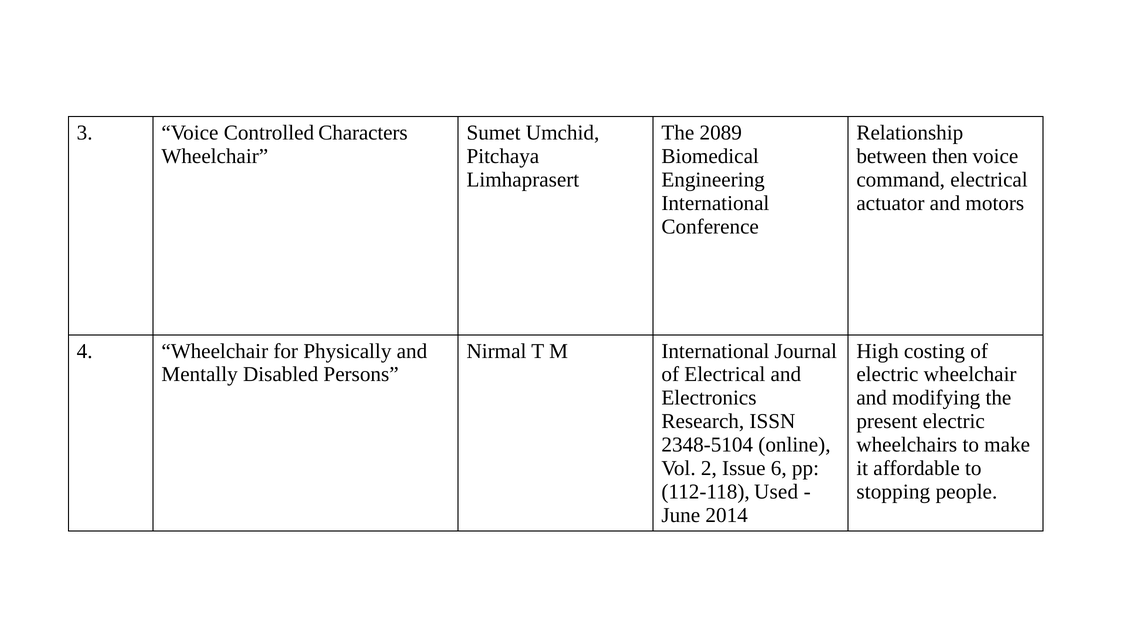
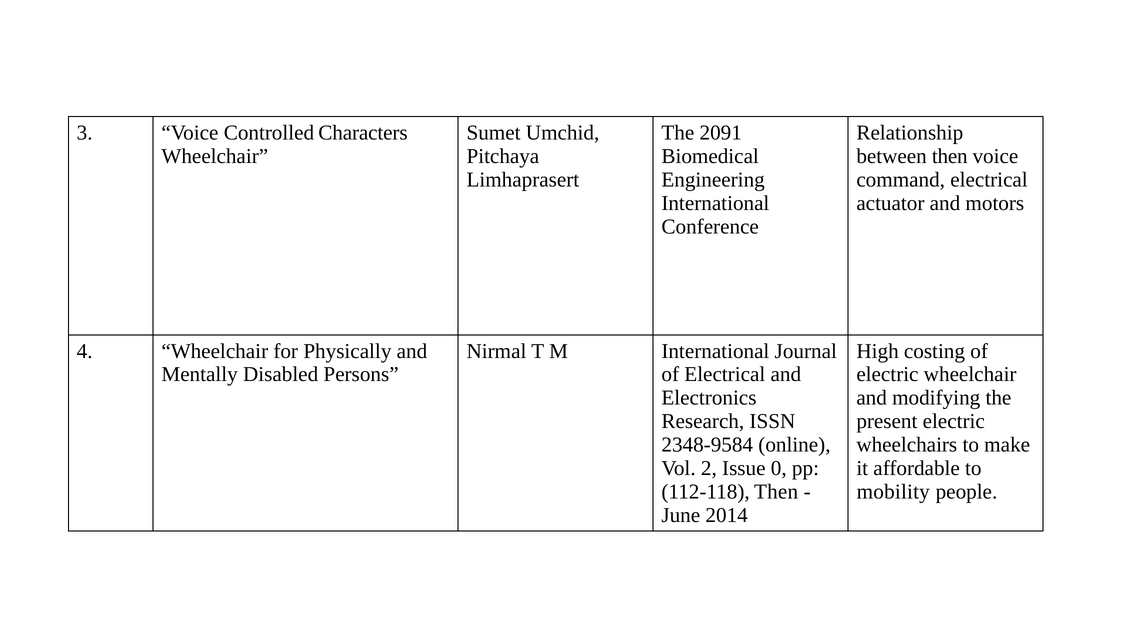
2089: 2089 -> 2091
2348-5104: 2348-5104 -> 2348-9584
6: 6 -> 0
112-118 Used: Used -> Then
stopping: stopping -> mobility
